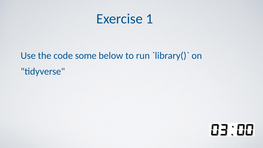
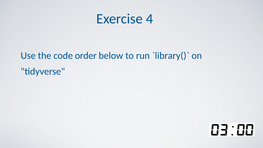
1: 1 -> 4
some: some -> order
